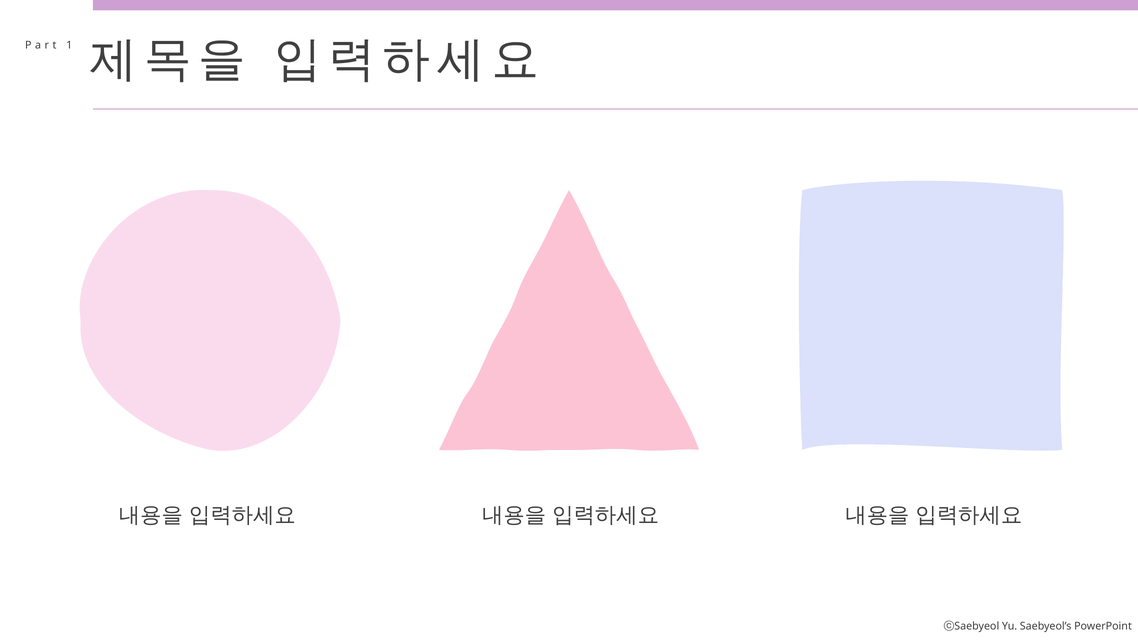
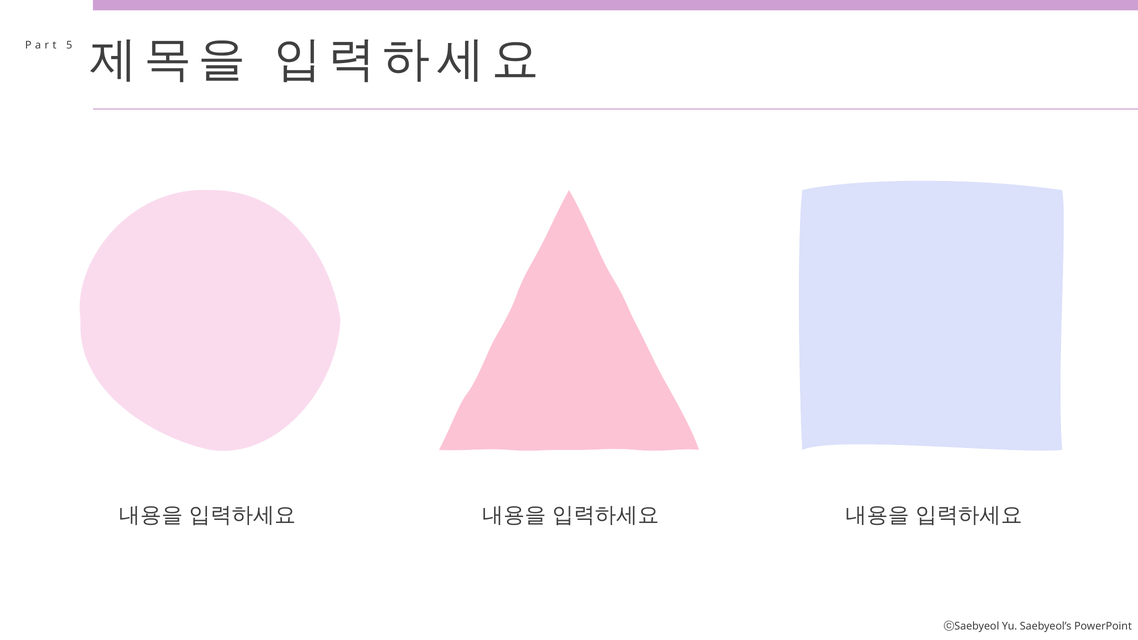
1: 1 -> 5
